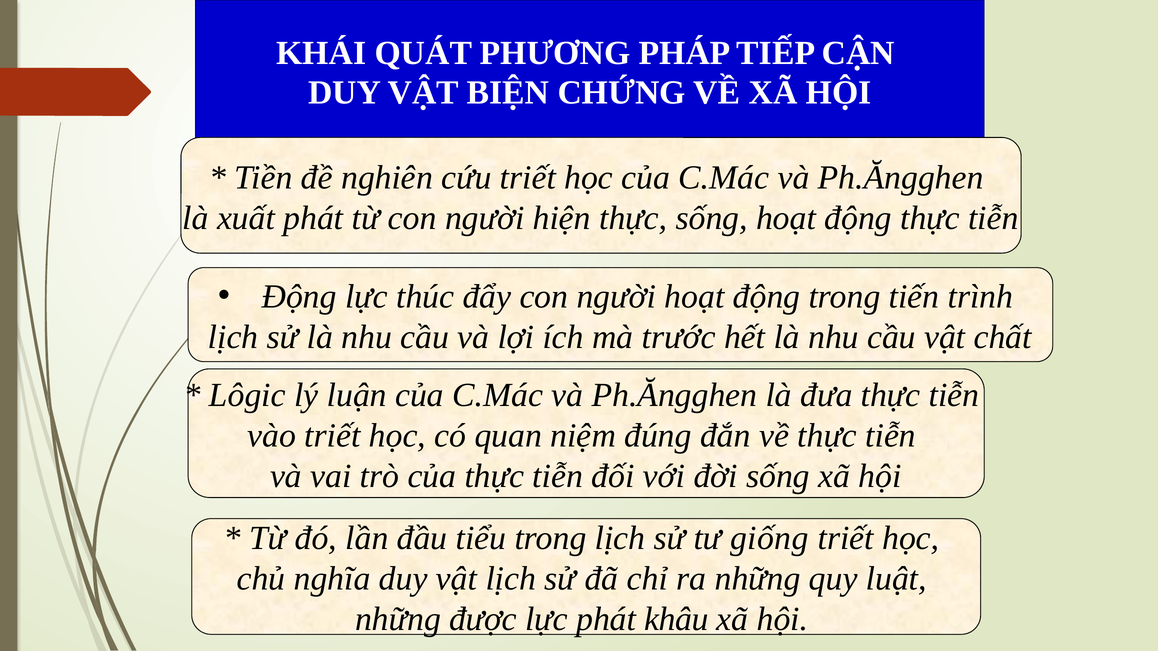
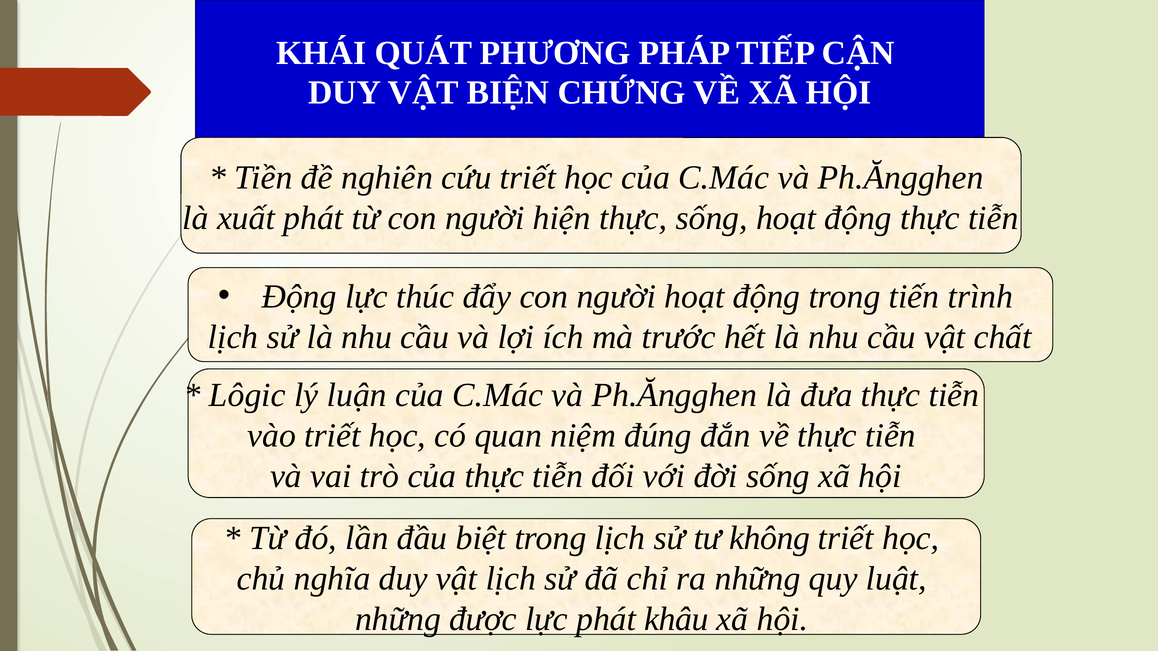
tiểu: tiểu -> biệt
giống: giống -> không
